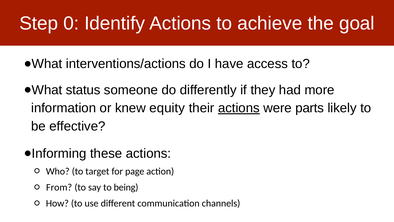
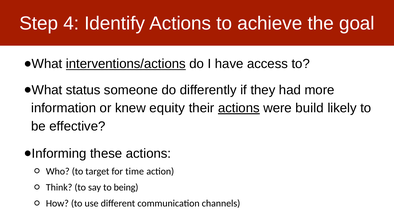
0: 0 -> 4
interventions/actions underline: none -> present
parts: parts -> build
page: page -> time
From: From -> Think
